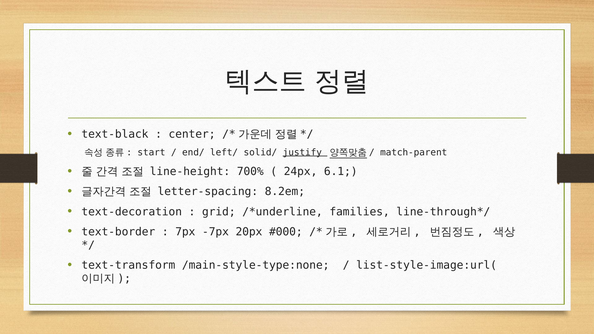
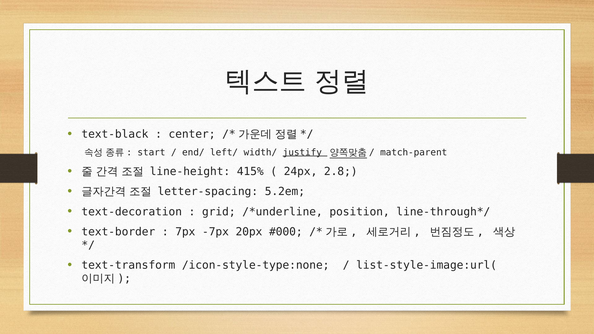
solid/: solid/ -> width/
700%: 700% -> 415%
6.1: 6.1 -> 2.8
8.2em: 8.2em -> 5.2em
families: families -> position
/main-style-type:none: /main-style-type:none -> /icon-style-type:none
